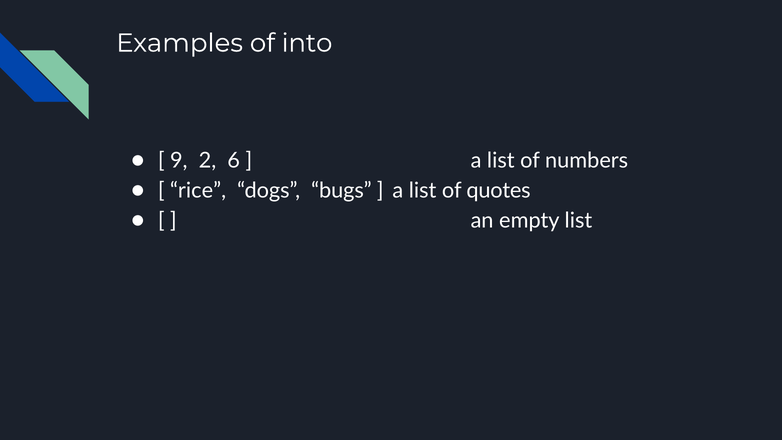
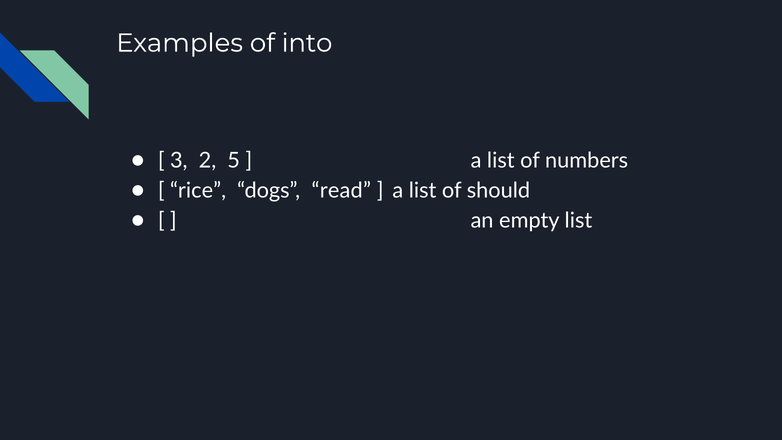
9: 9 -> 3
6: 6 -> 5
bugs: bugs -> read
quotes: quotes -> should
